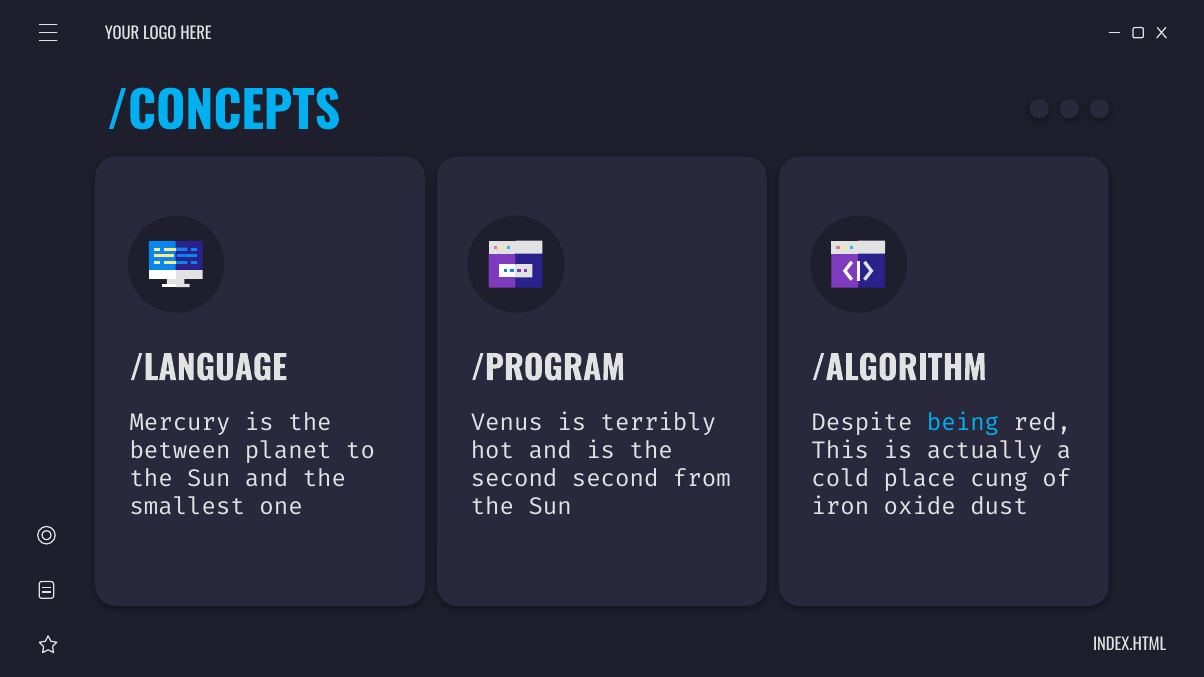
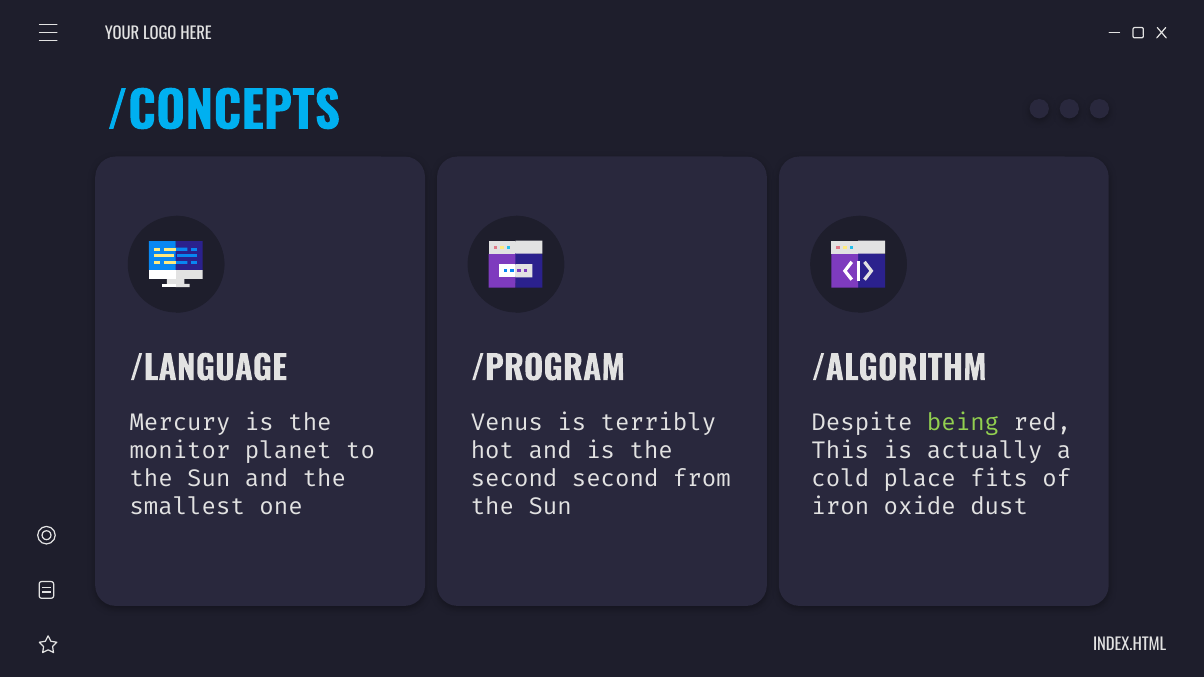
being colour: light blue -> light green
between: between -> monitor
cung: cung -> fits
